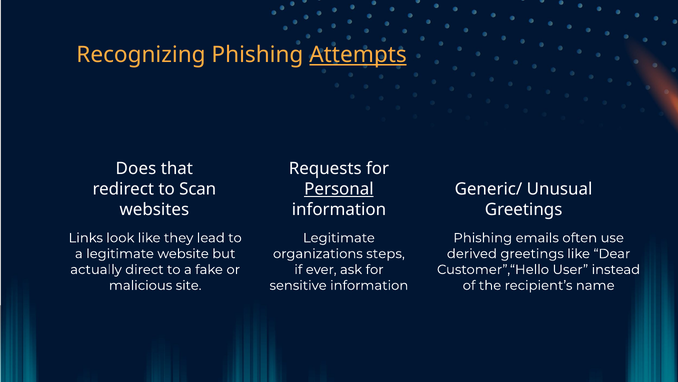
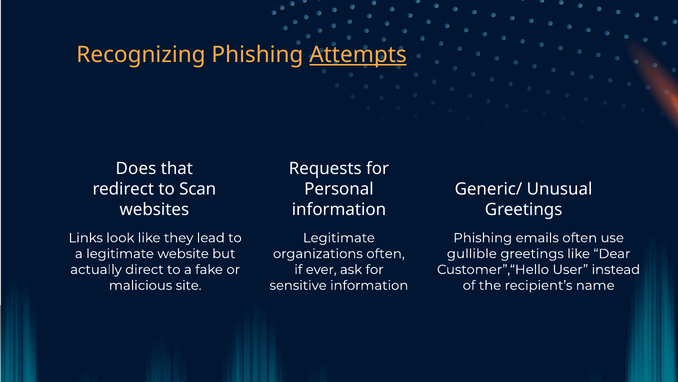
Personal underline: present -> none
organizations steps: steps -> often
derived: derived -> gullible
